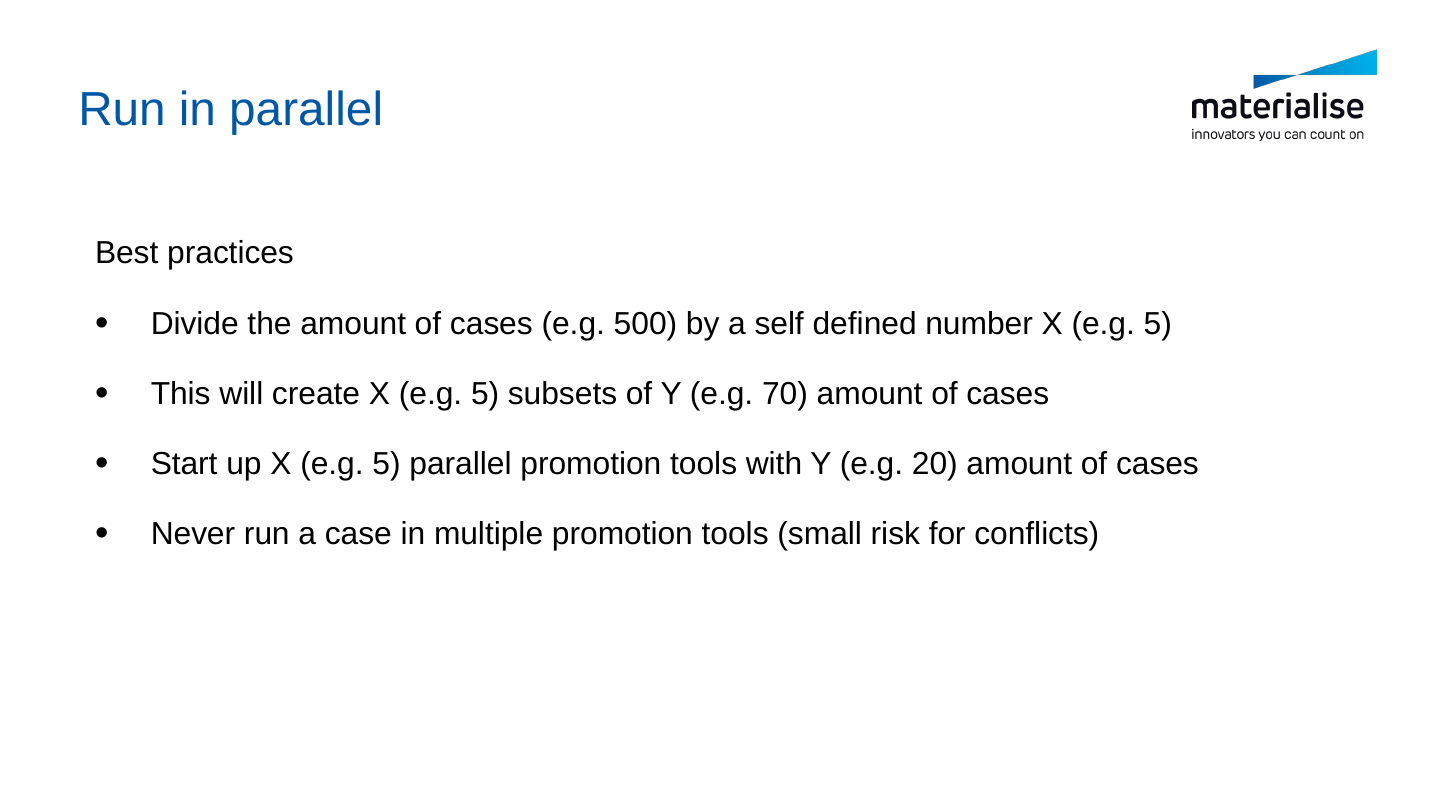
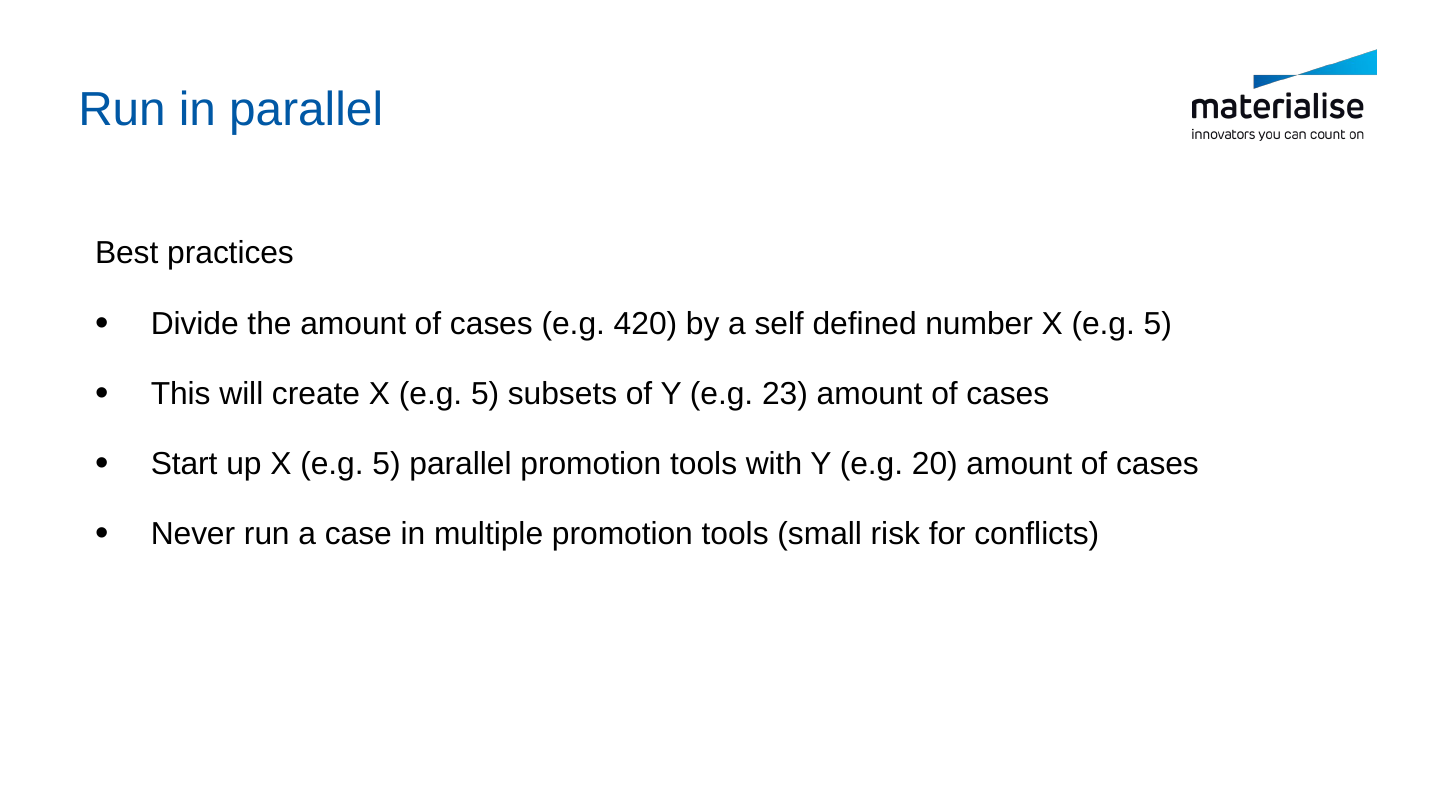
500: 500 -> 420
70: 70 -> 23
